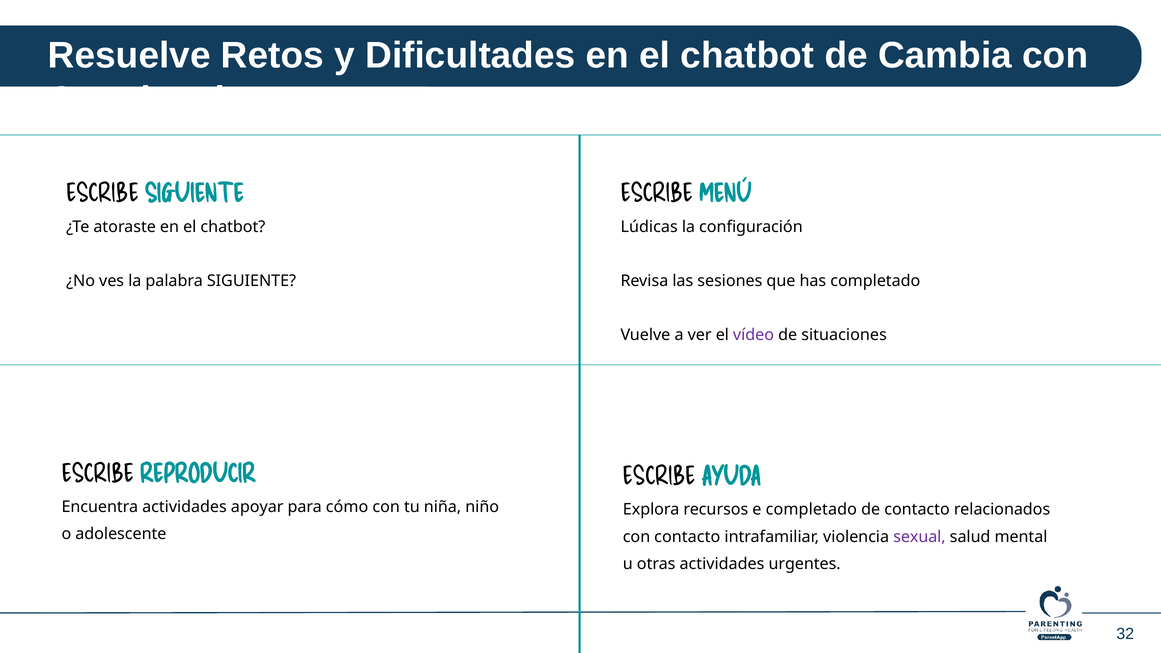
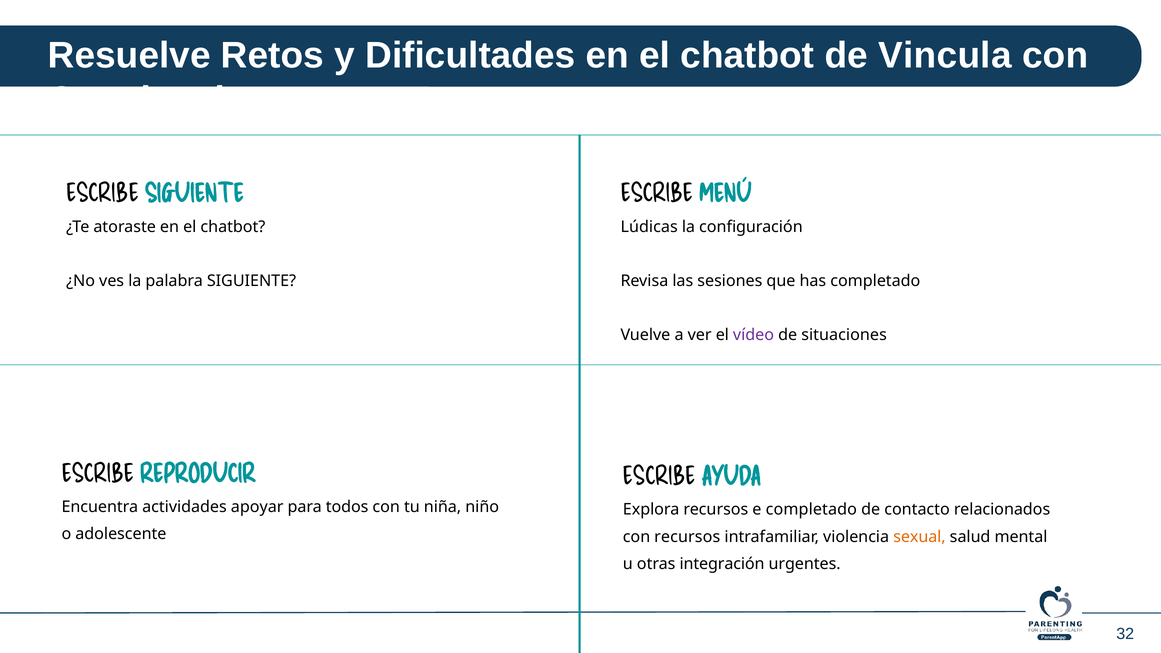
Cambia: Cambia -> Vincula
cómo: cómo -> todos
con contacto: contacto -> recursos
sexual colour: purple -> orange
otras actividades: actividades -> integración
